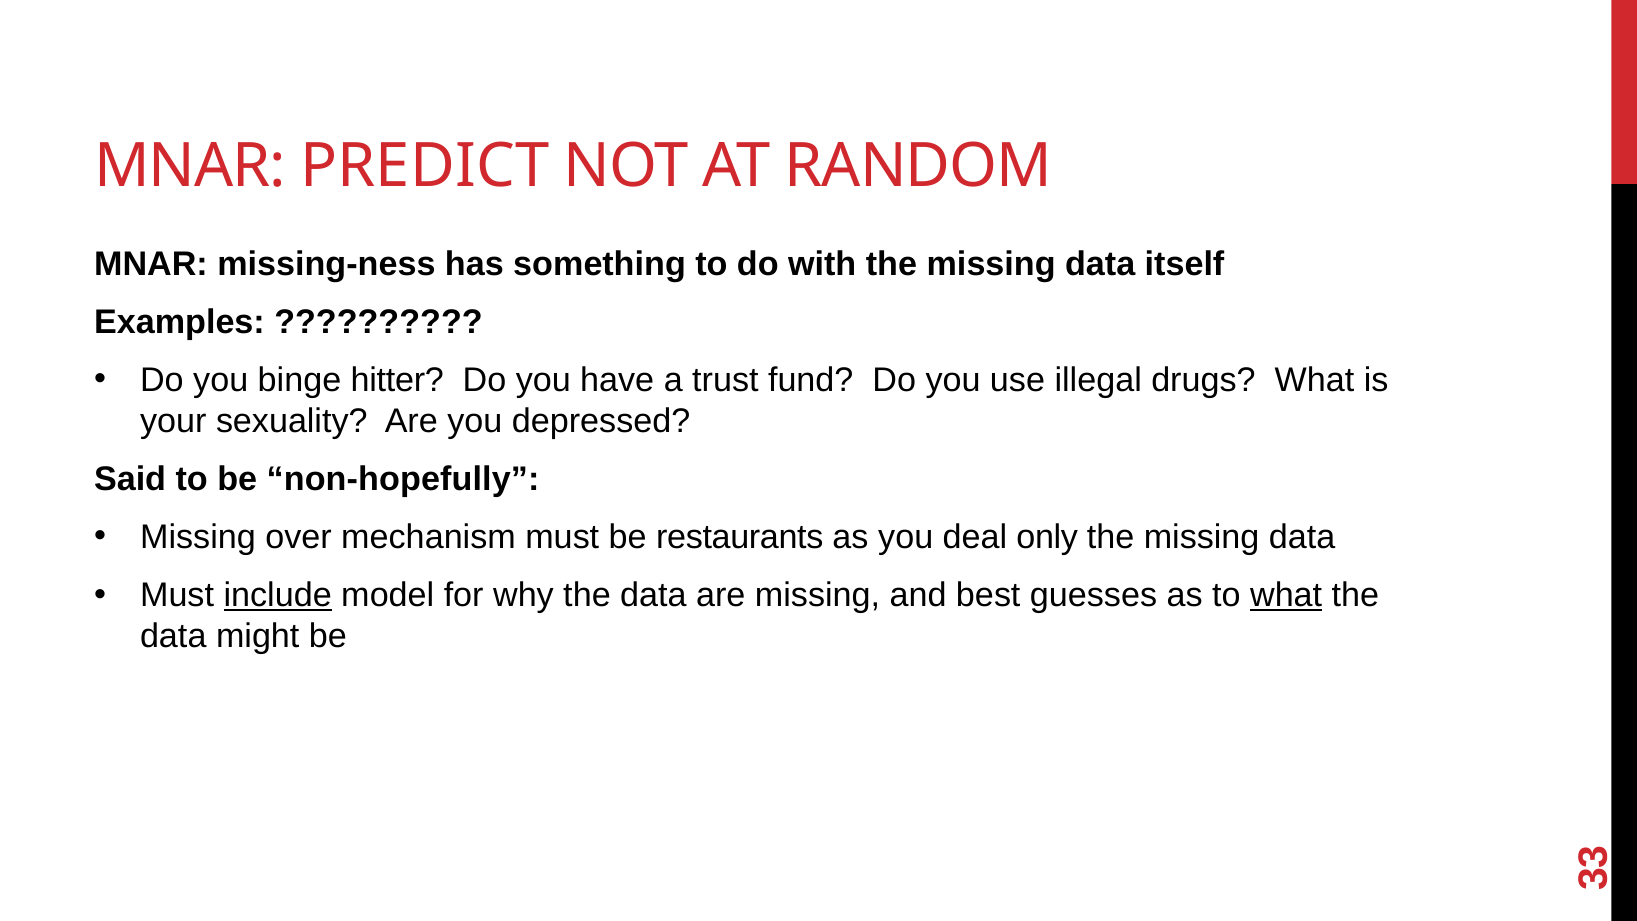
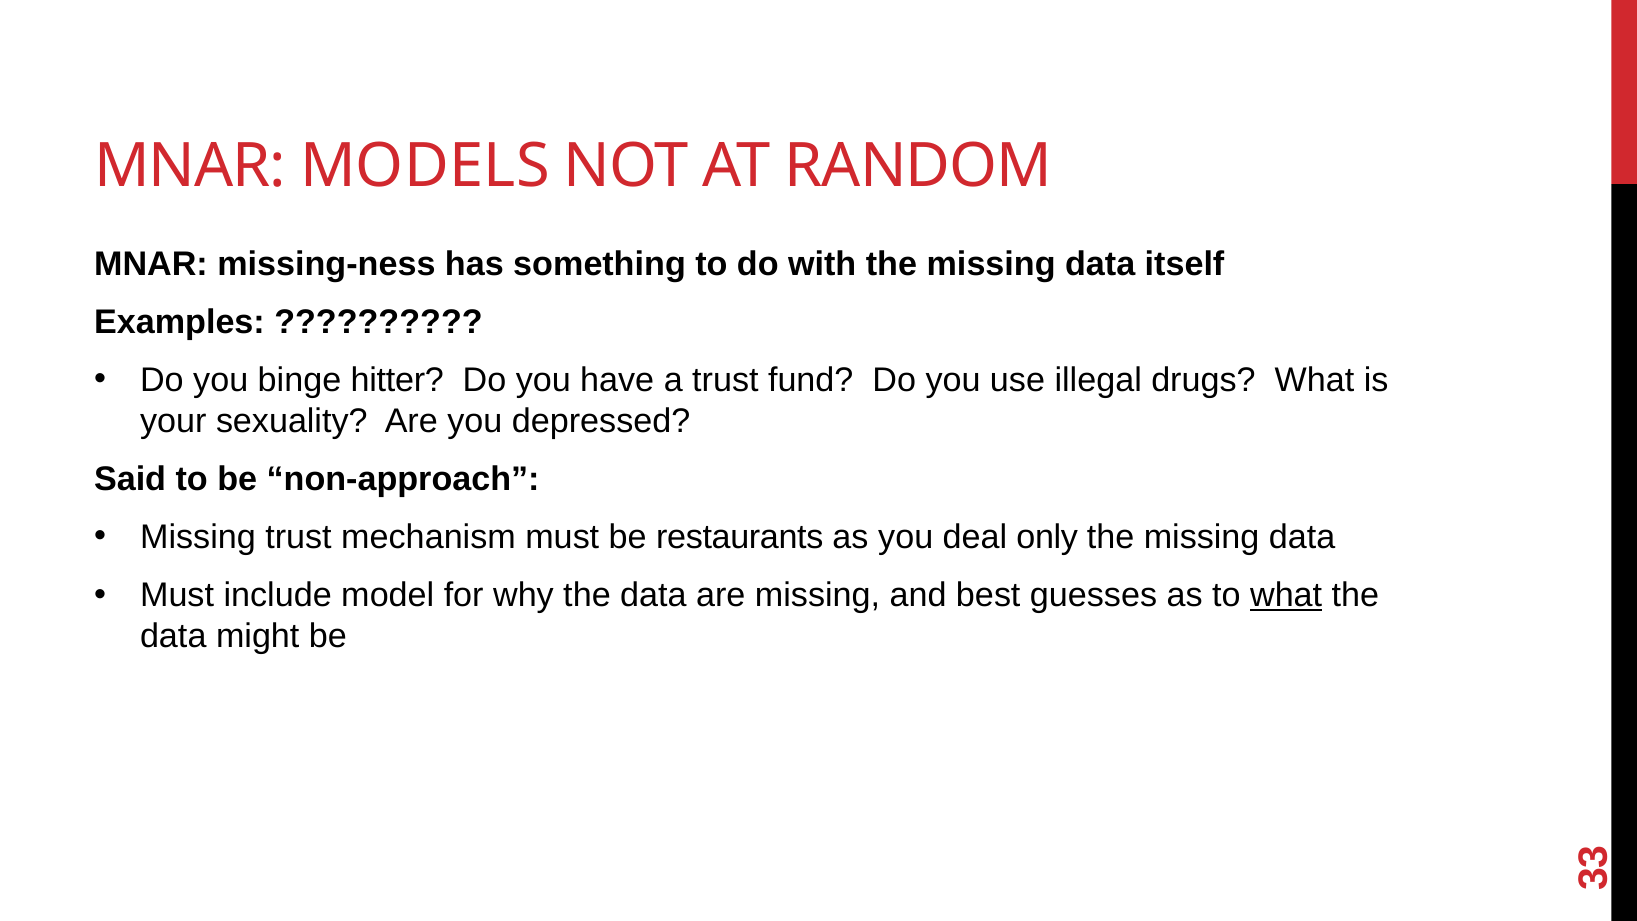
PREDICT: PREDICT -> MODELS
non-hopefully: non-hopefully -> non-approach
Missing over: over -> trust
include underline: present -> none
